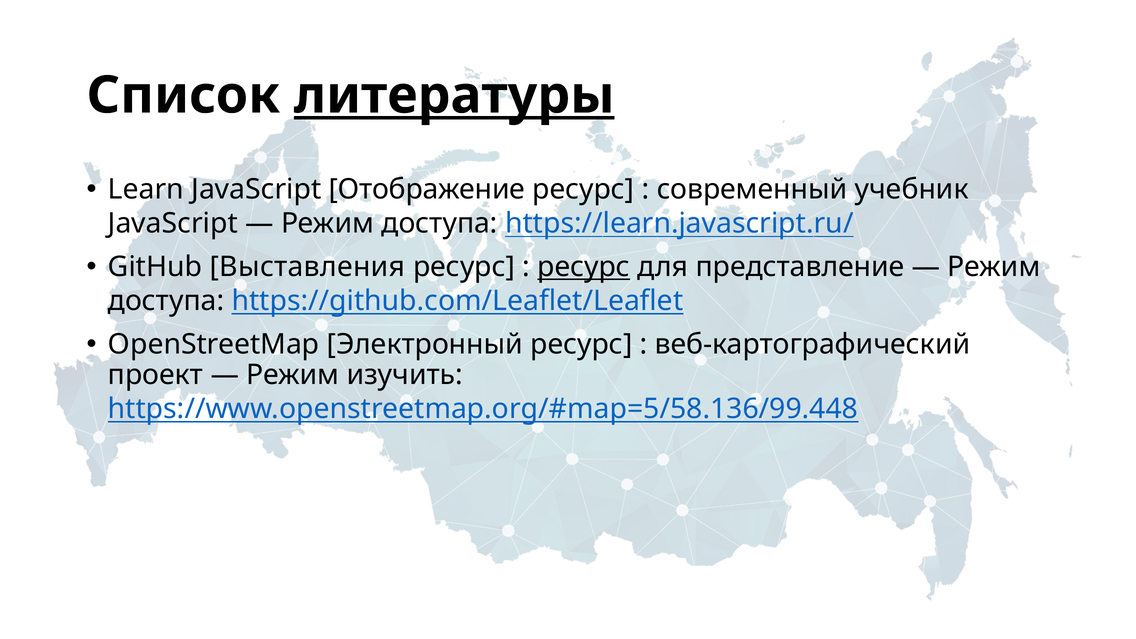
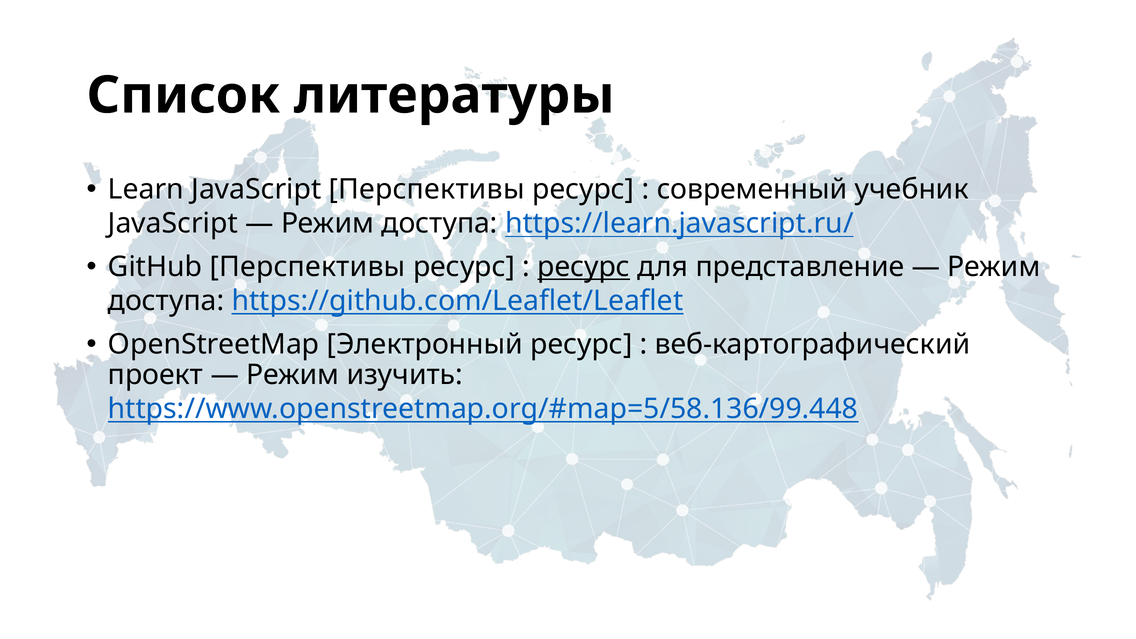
литературы underline: present -> none
JavaScript Отображение: Отображение -> Перспективы
GitHub Выставления: Выставления -> Перспективы
